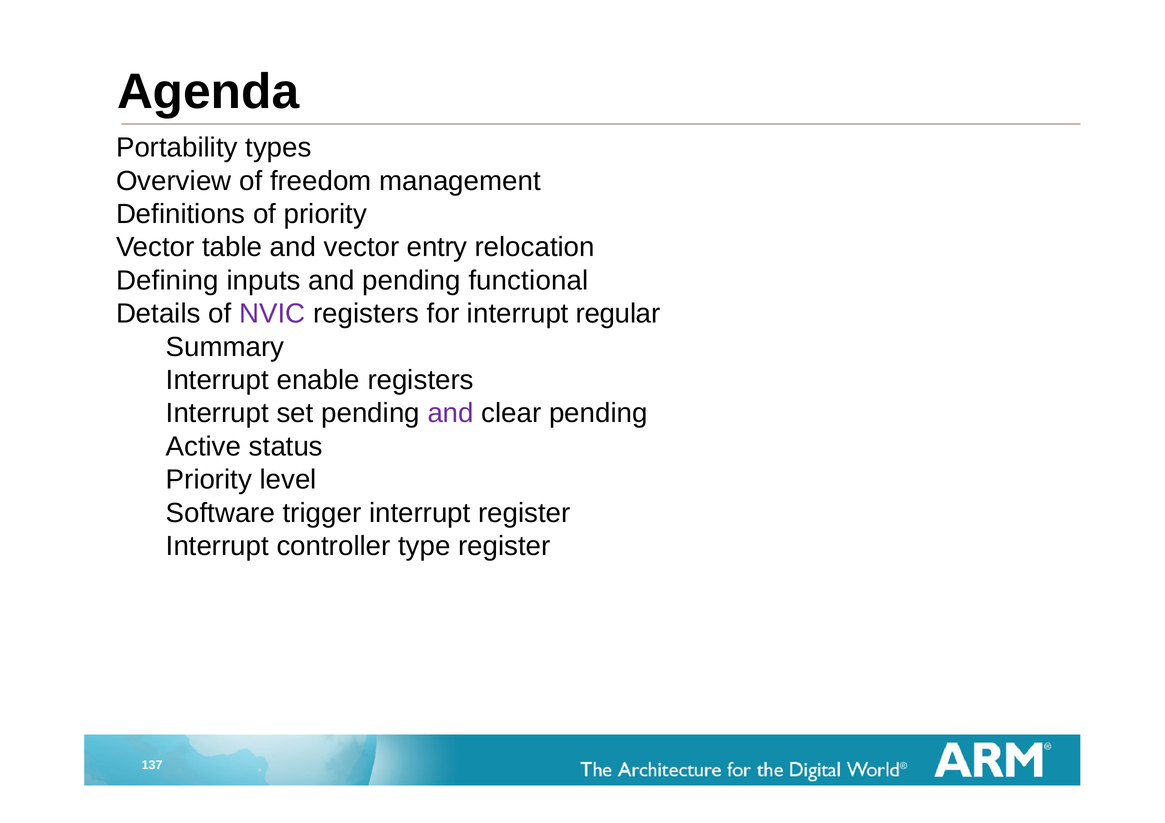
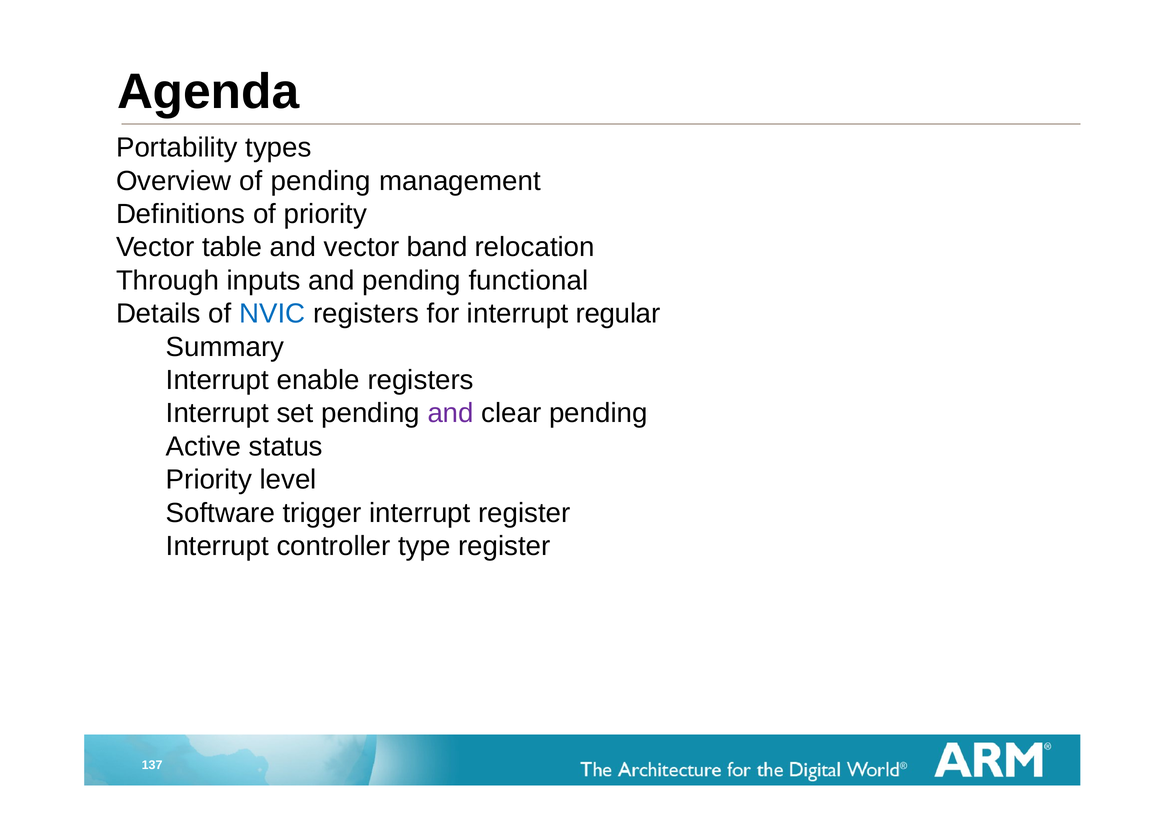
of freedom: freedom -> pending
entry: entry -> band
Defining: Defining -> Through
NVIC colour: purple -> blue
